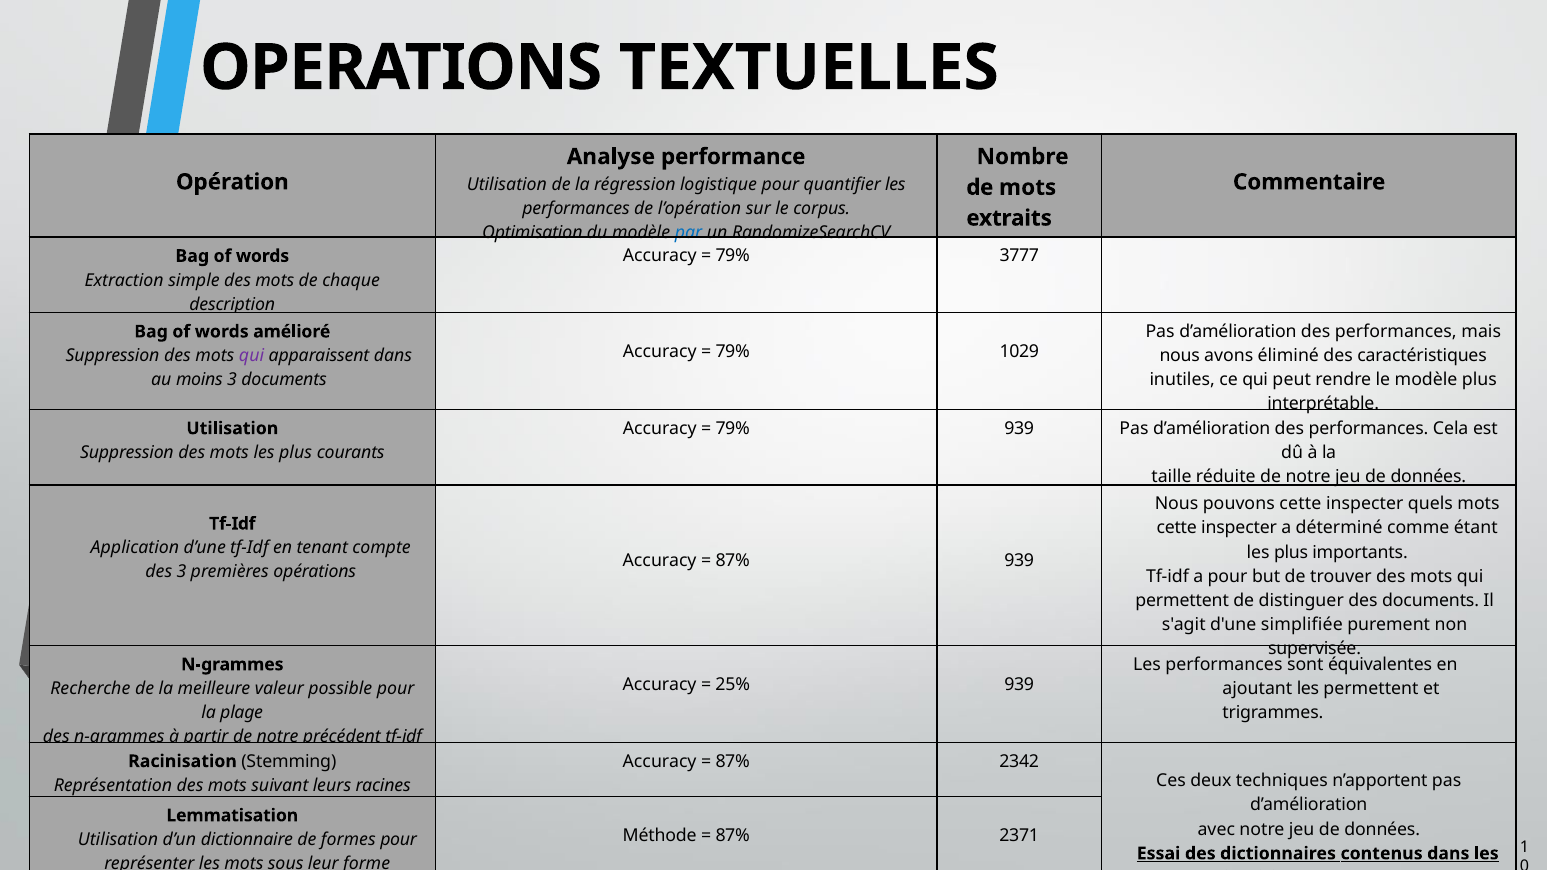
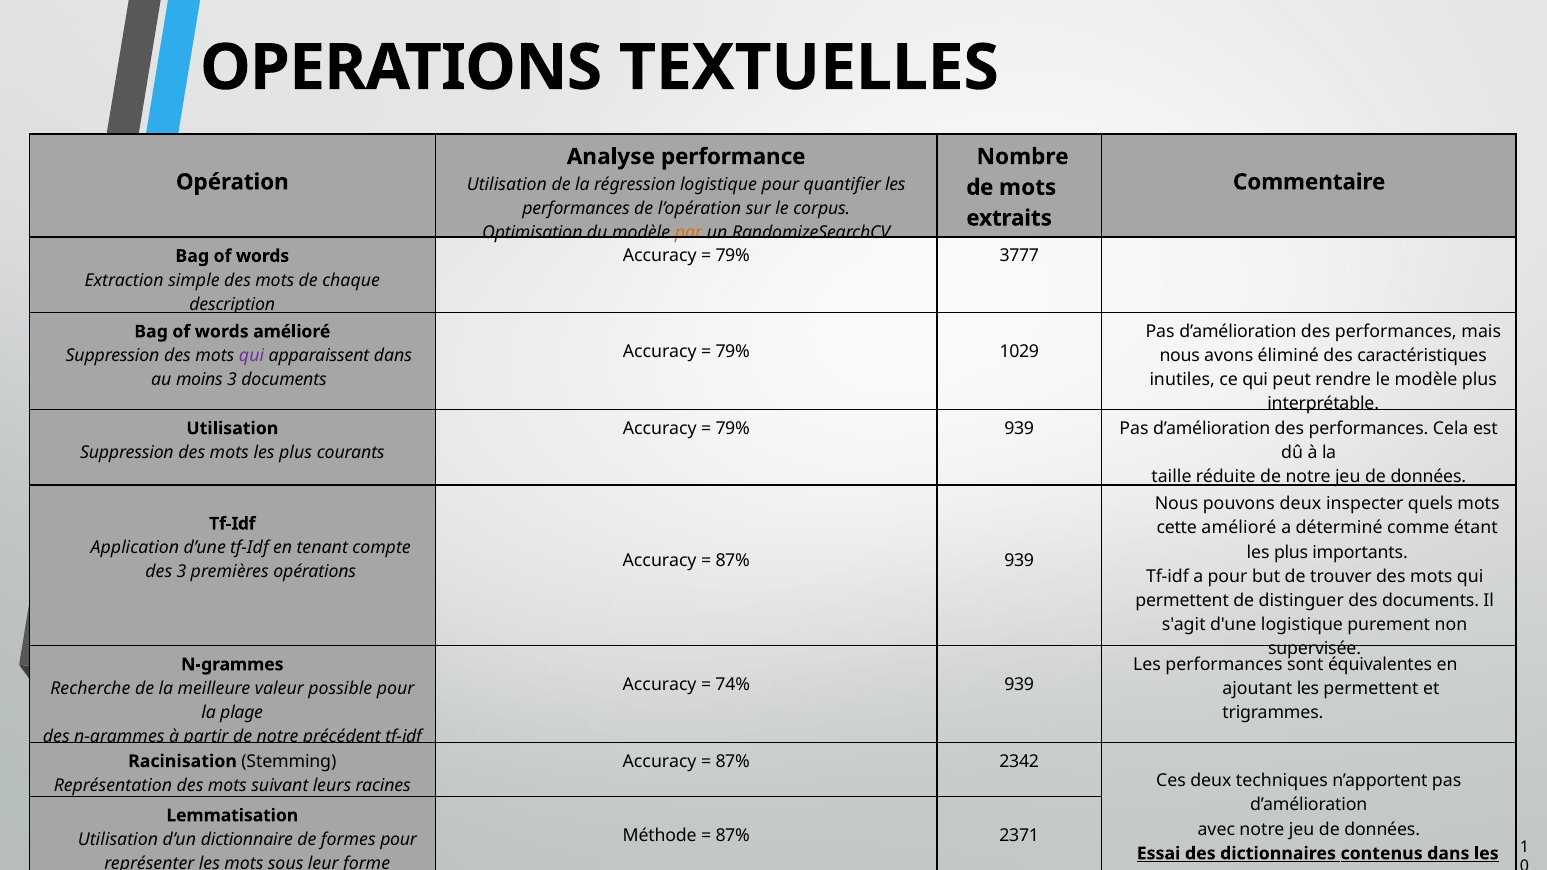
par colour: blue -> orange
pouvons cette: cette -> deux
inspecter at (1239, 528): inspecter -> amélioré
d'une simplifiée: simplifiée -> logistique
25%: 25% -> 74%
